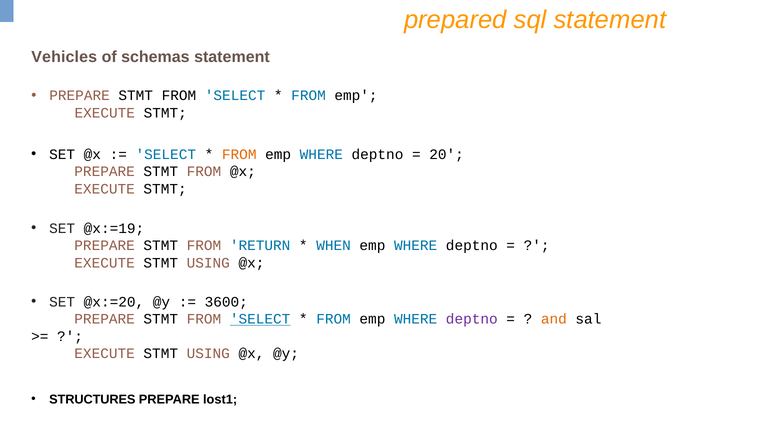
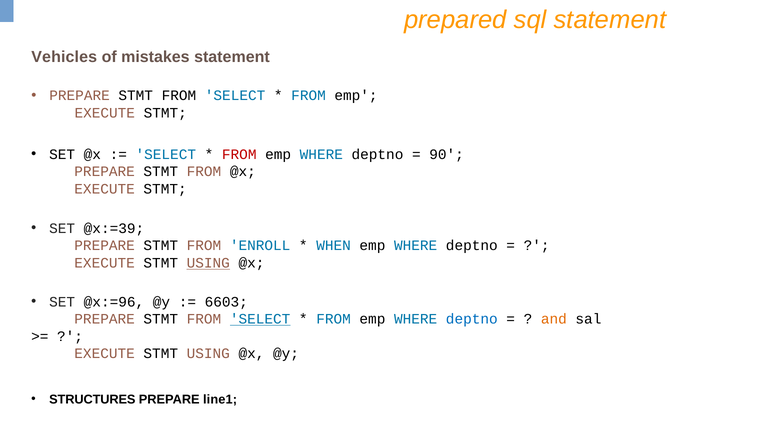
schemas: schemas -> mistakes
FROM at (239, 154) colour: orange -> red
20: 20 -> 90
@x:=19: @x:=19 -> @x:=39
RETURN: RETURN -> ENROLL
USING at (208, 263) underline: none -> present
@x:=20: @x:=20 -> @x:=96
3600: 3600 -> 6603
deptno at (472, 319) colour: purple -> blue
lost1: lost1 -> line1
